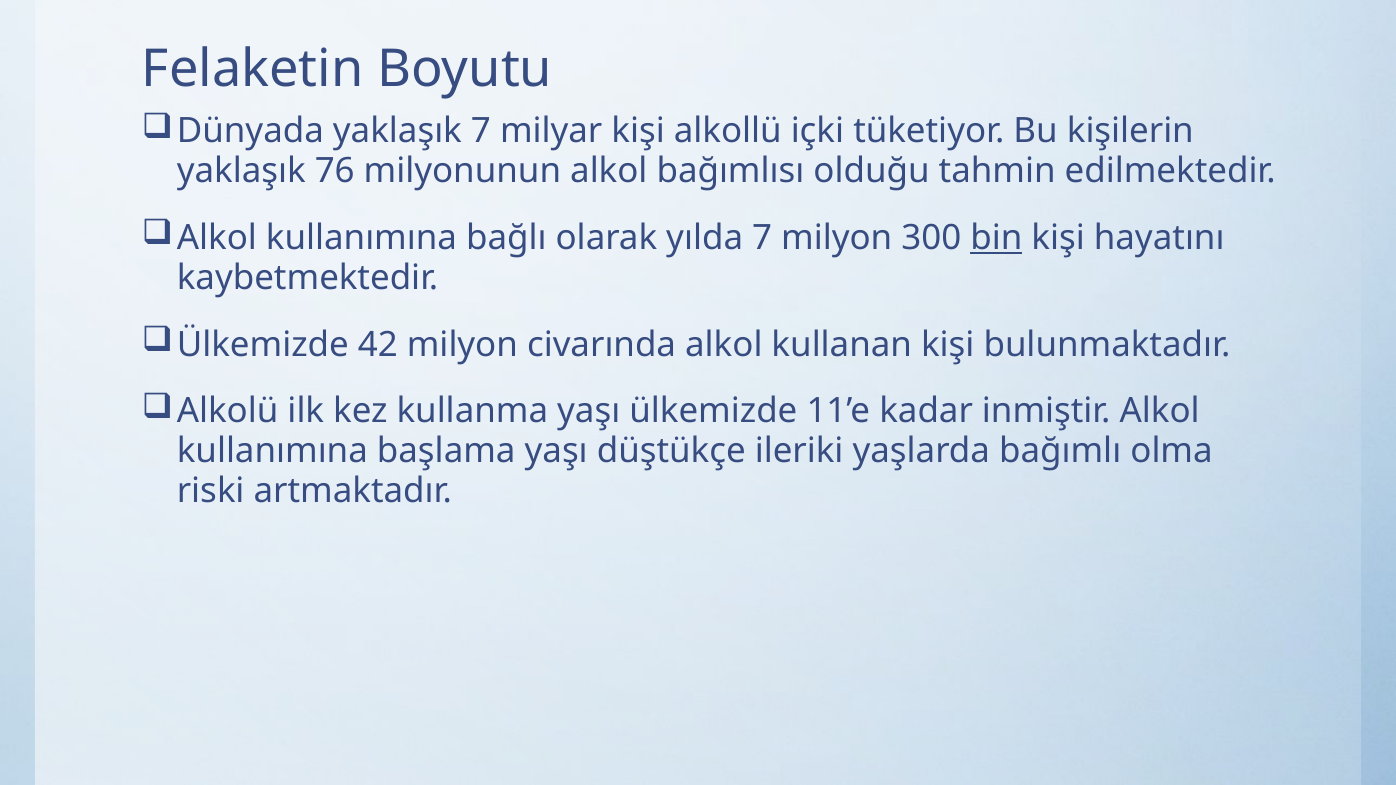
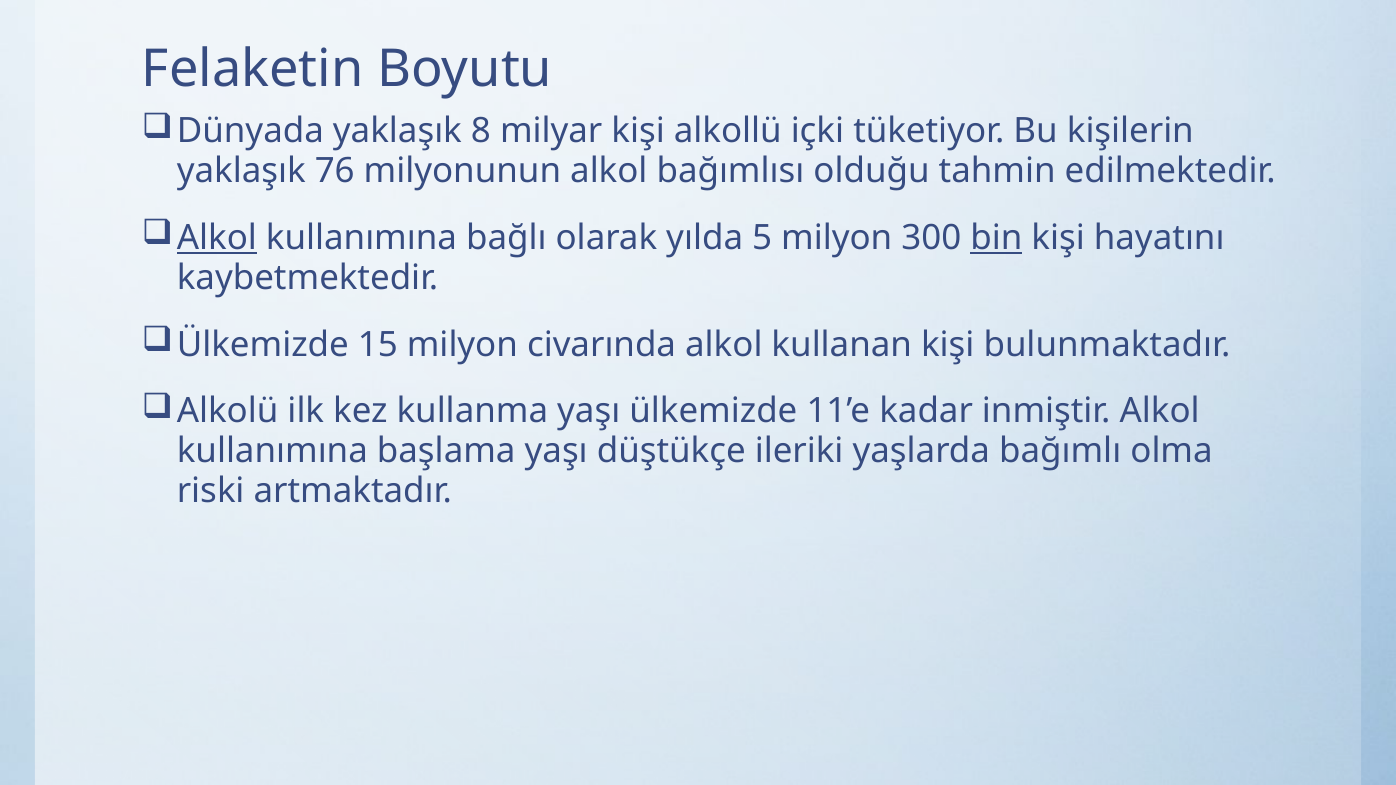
yaklaşık 7: 7 -> 8
Alkol at (217, 238) underline: none -> present
yılda 7: 7 -> 5
42: 42 -> 15
